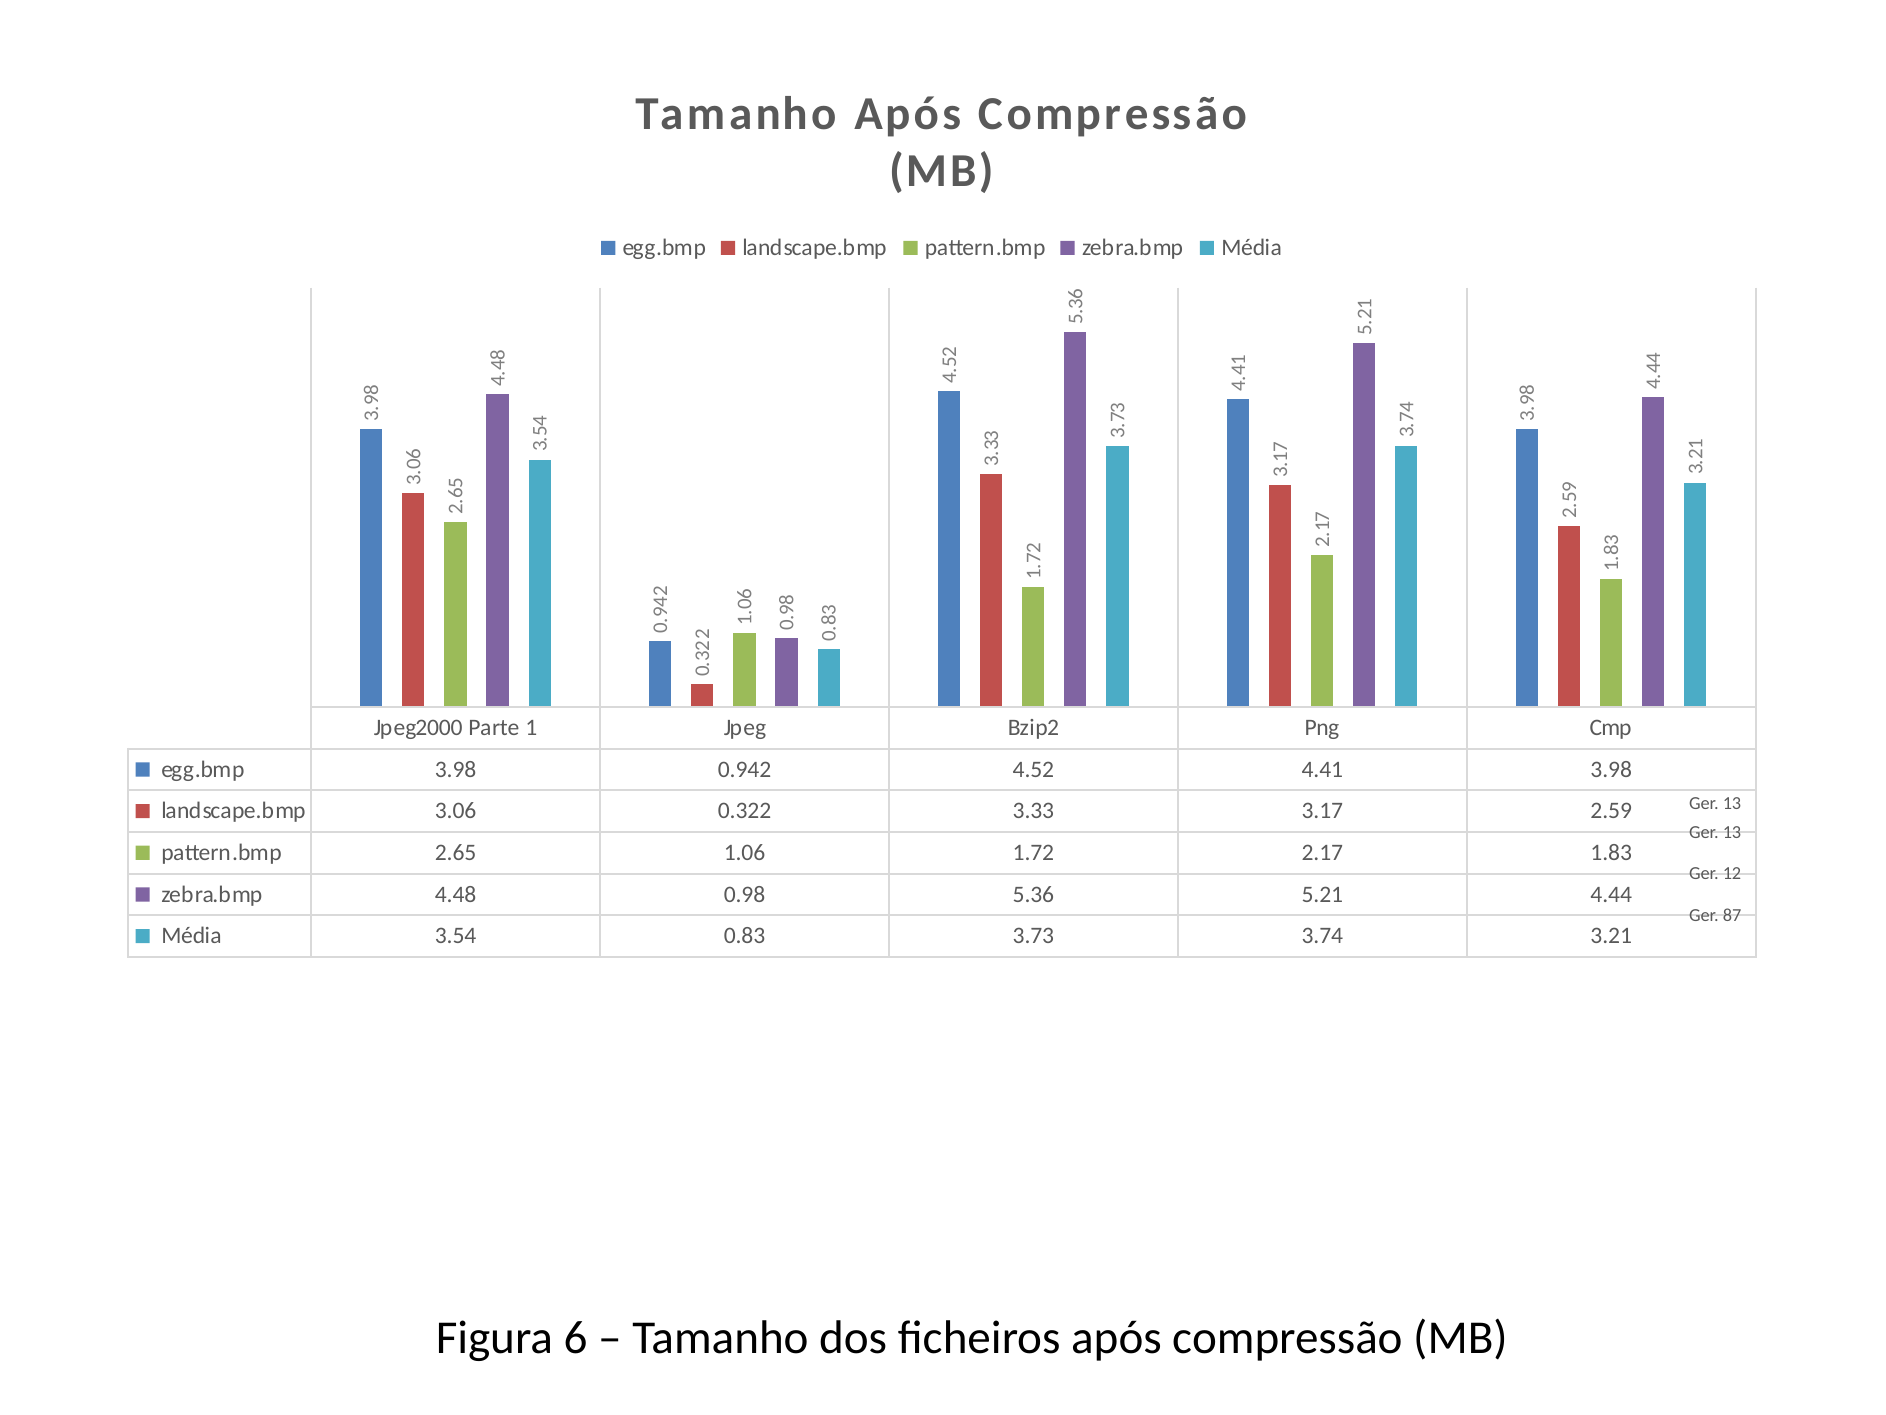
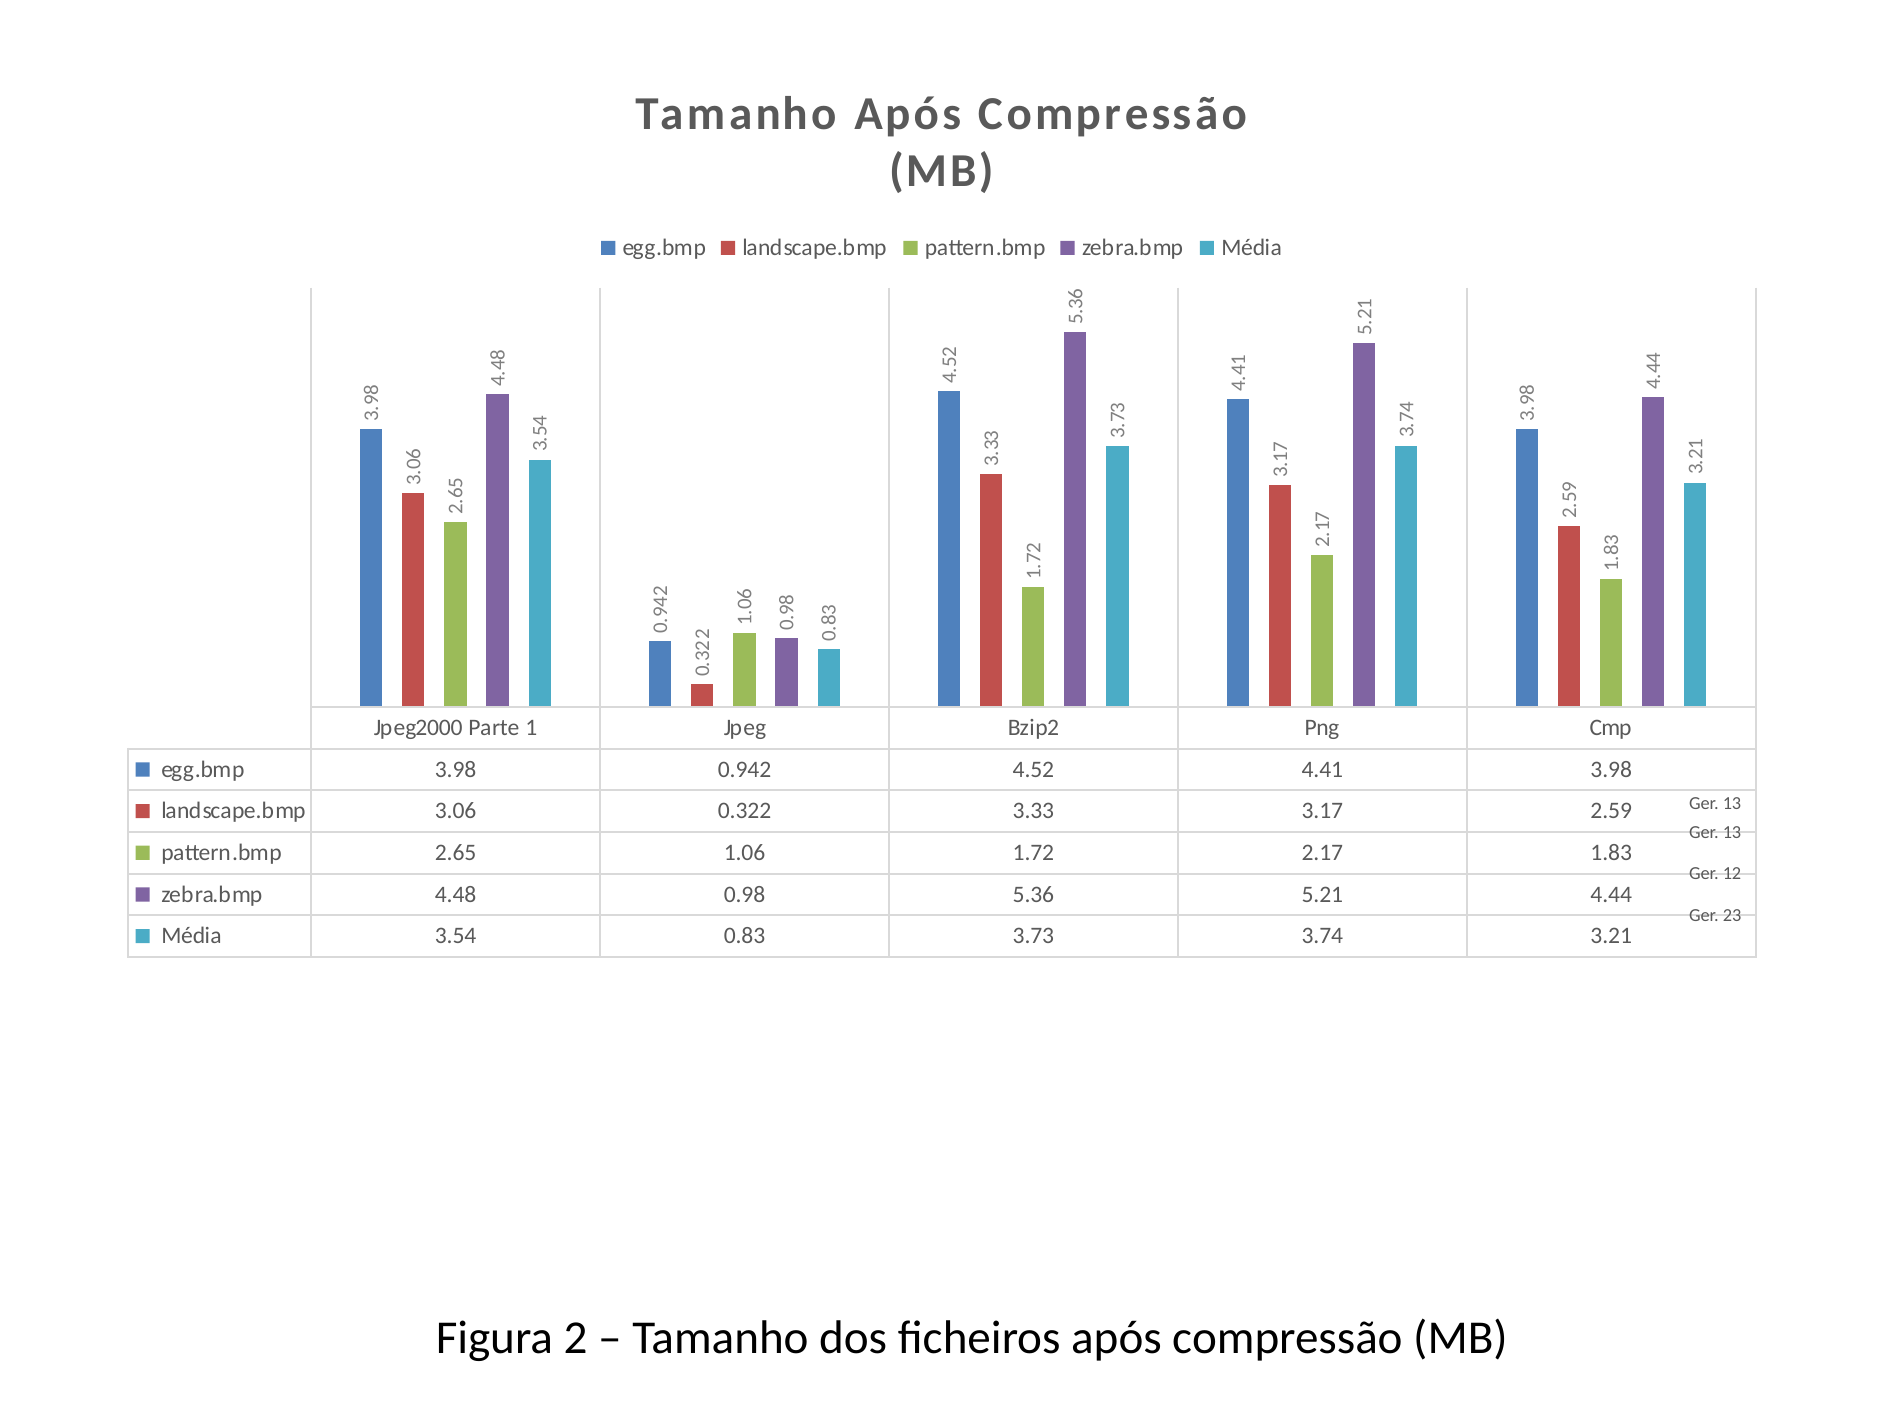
87: 87 -> 23
Figura 6: 6 -> 2
